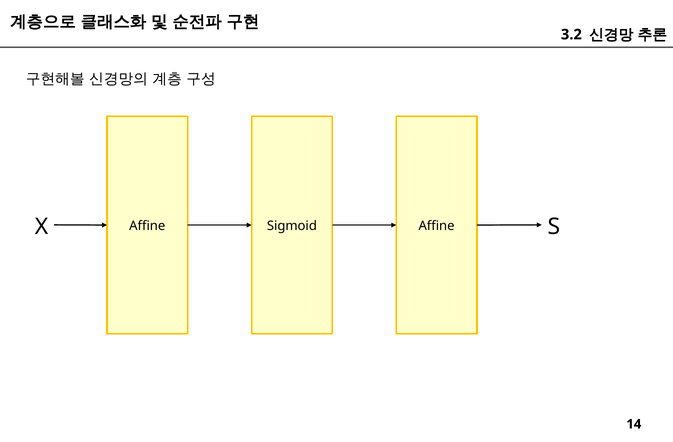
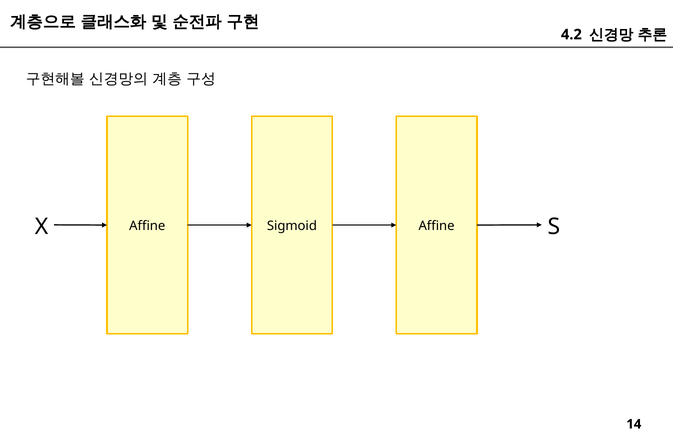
3.2: 3.2 -> 4.2
